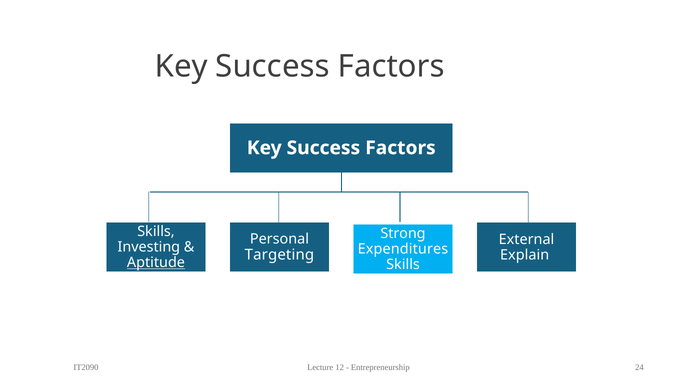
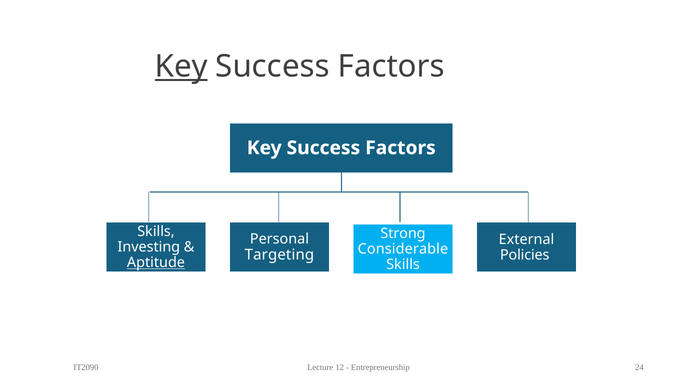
Key at (181, 66) underline: none -> present
Expenditures: Expenditures -> Considerable
Explain: Explain -> Policies
